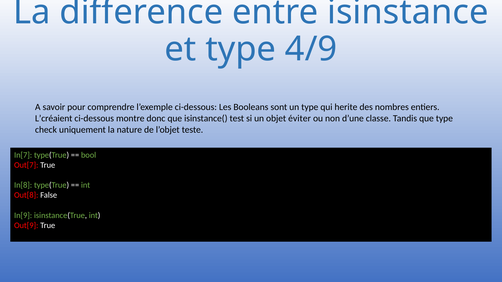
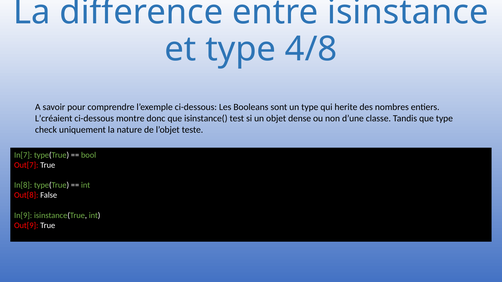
4/9: 4/9 -> 4/8
éviter: éviter -> dense
